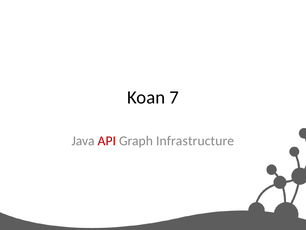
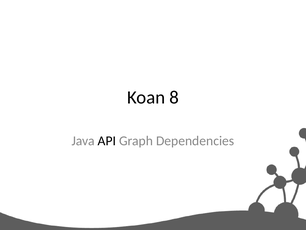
7: 7 -> 8
API colour: red -> black
Infrastructure: Infrastructure -> Dependencies
